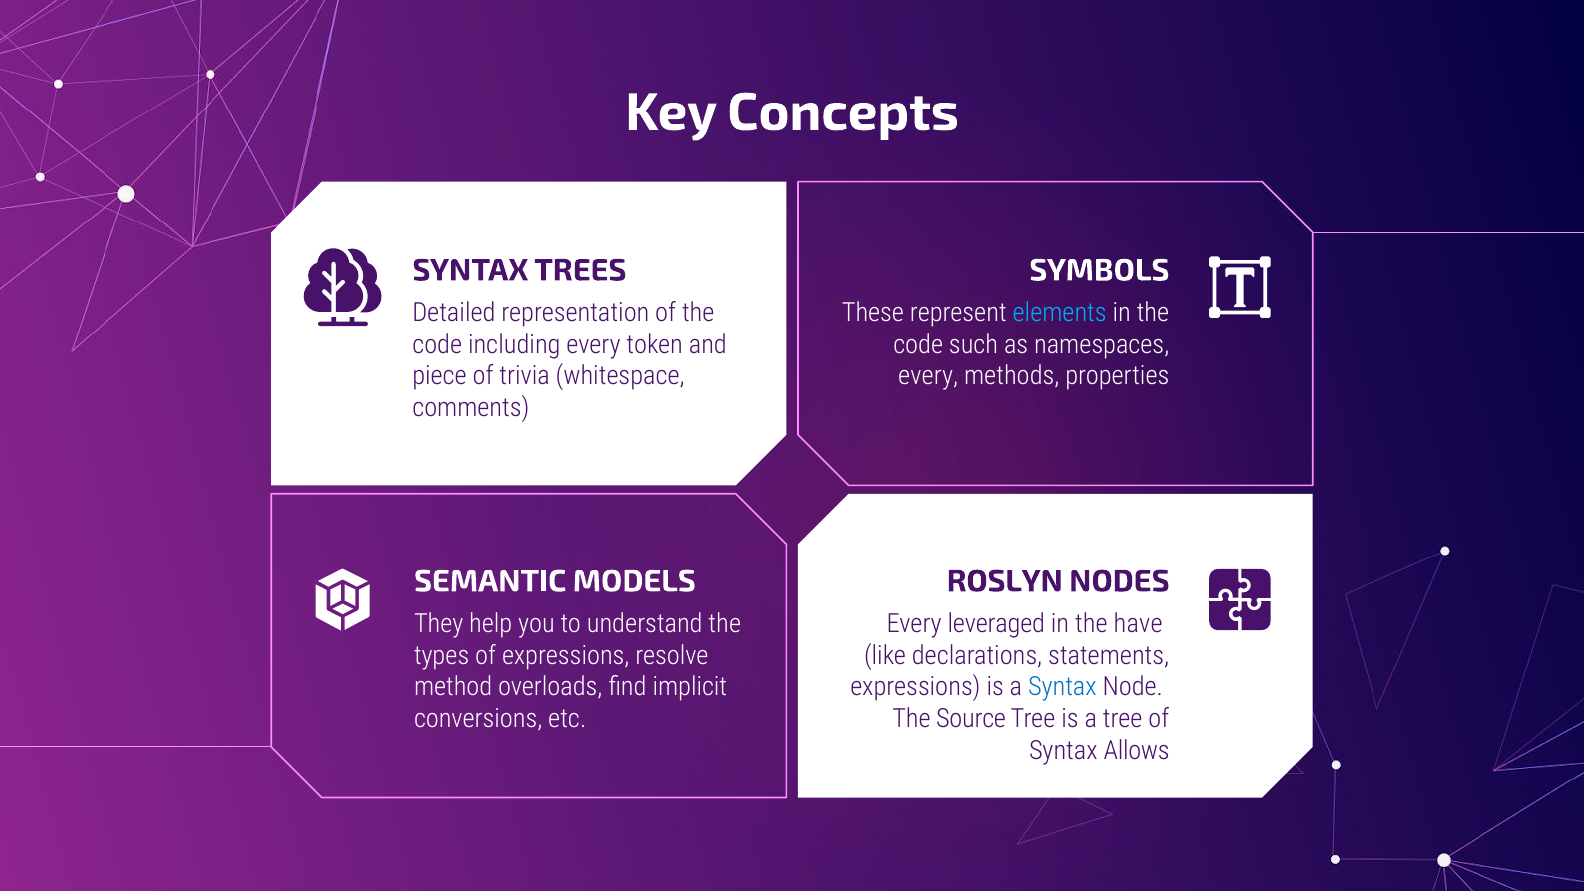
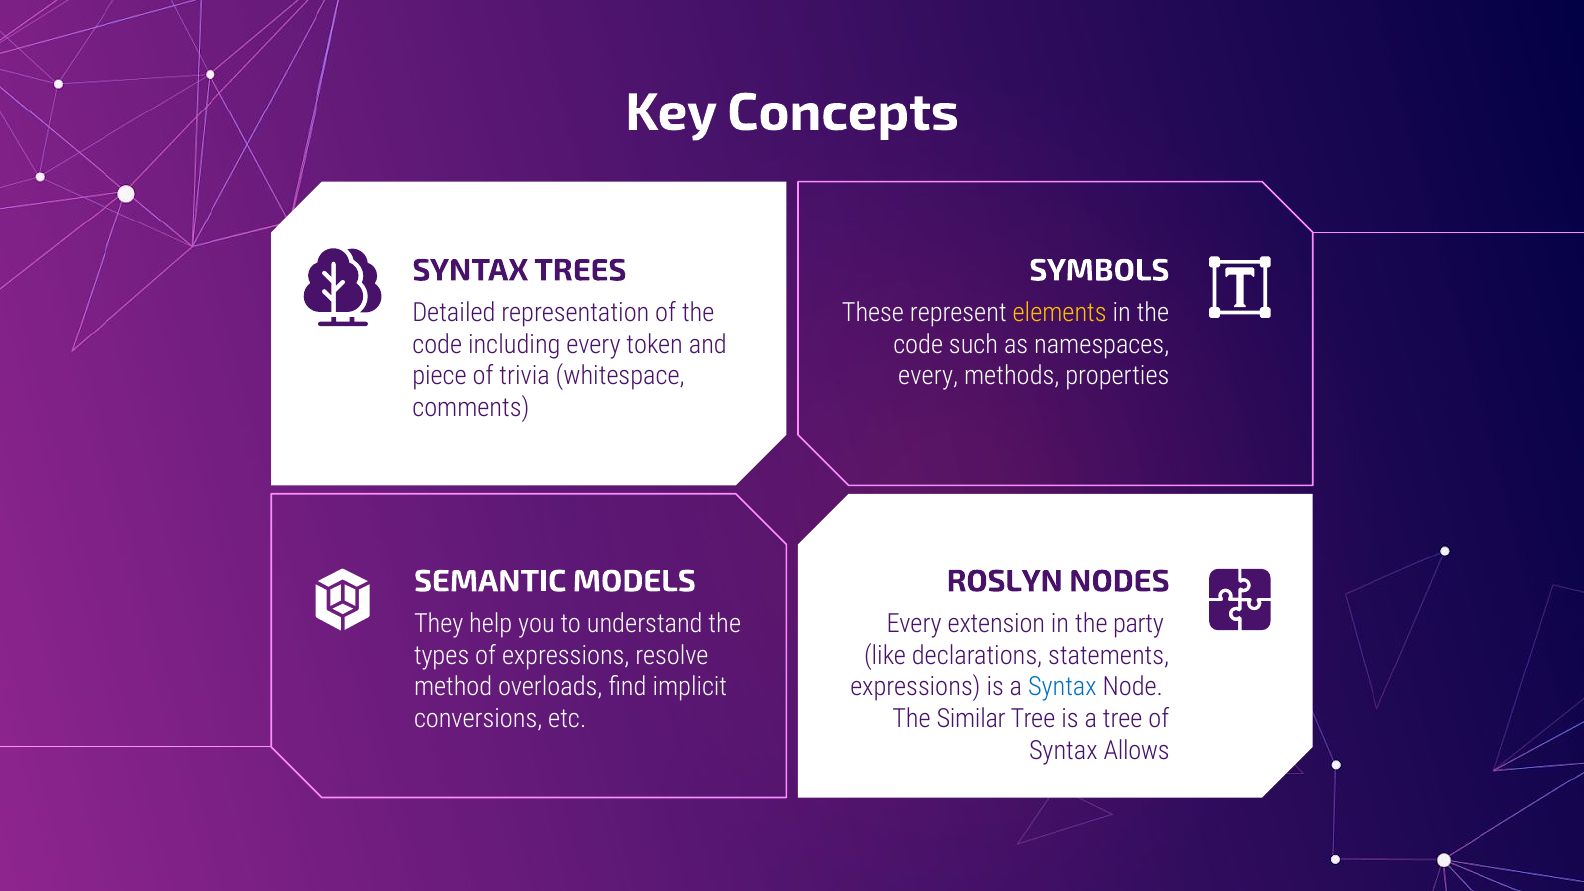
elements colour: light blue -> yellow
leveraged: leveraged -> extension
have: have -> party
Source: Source -> Similar
